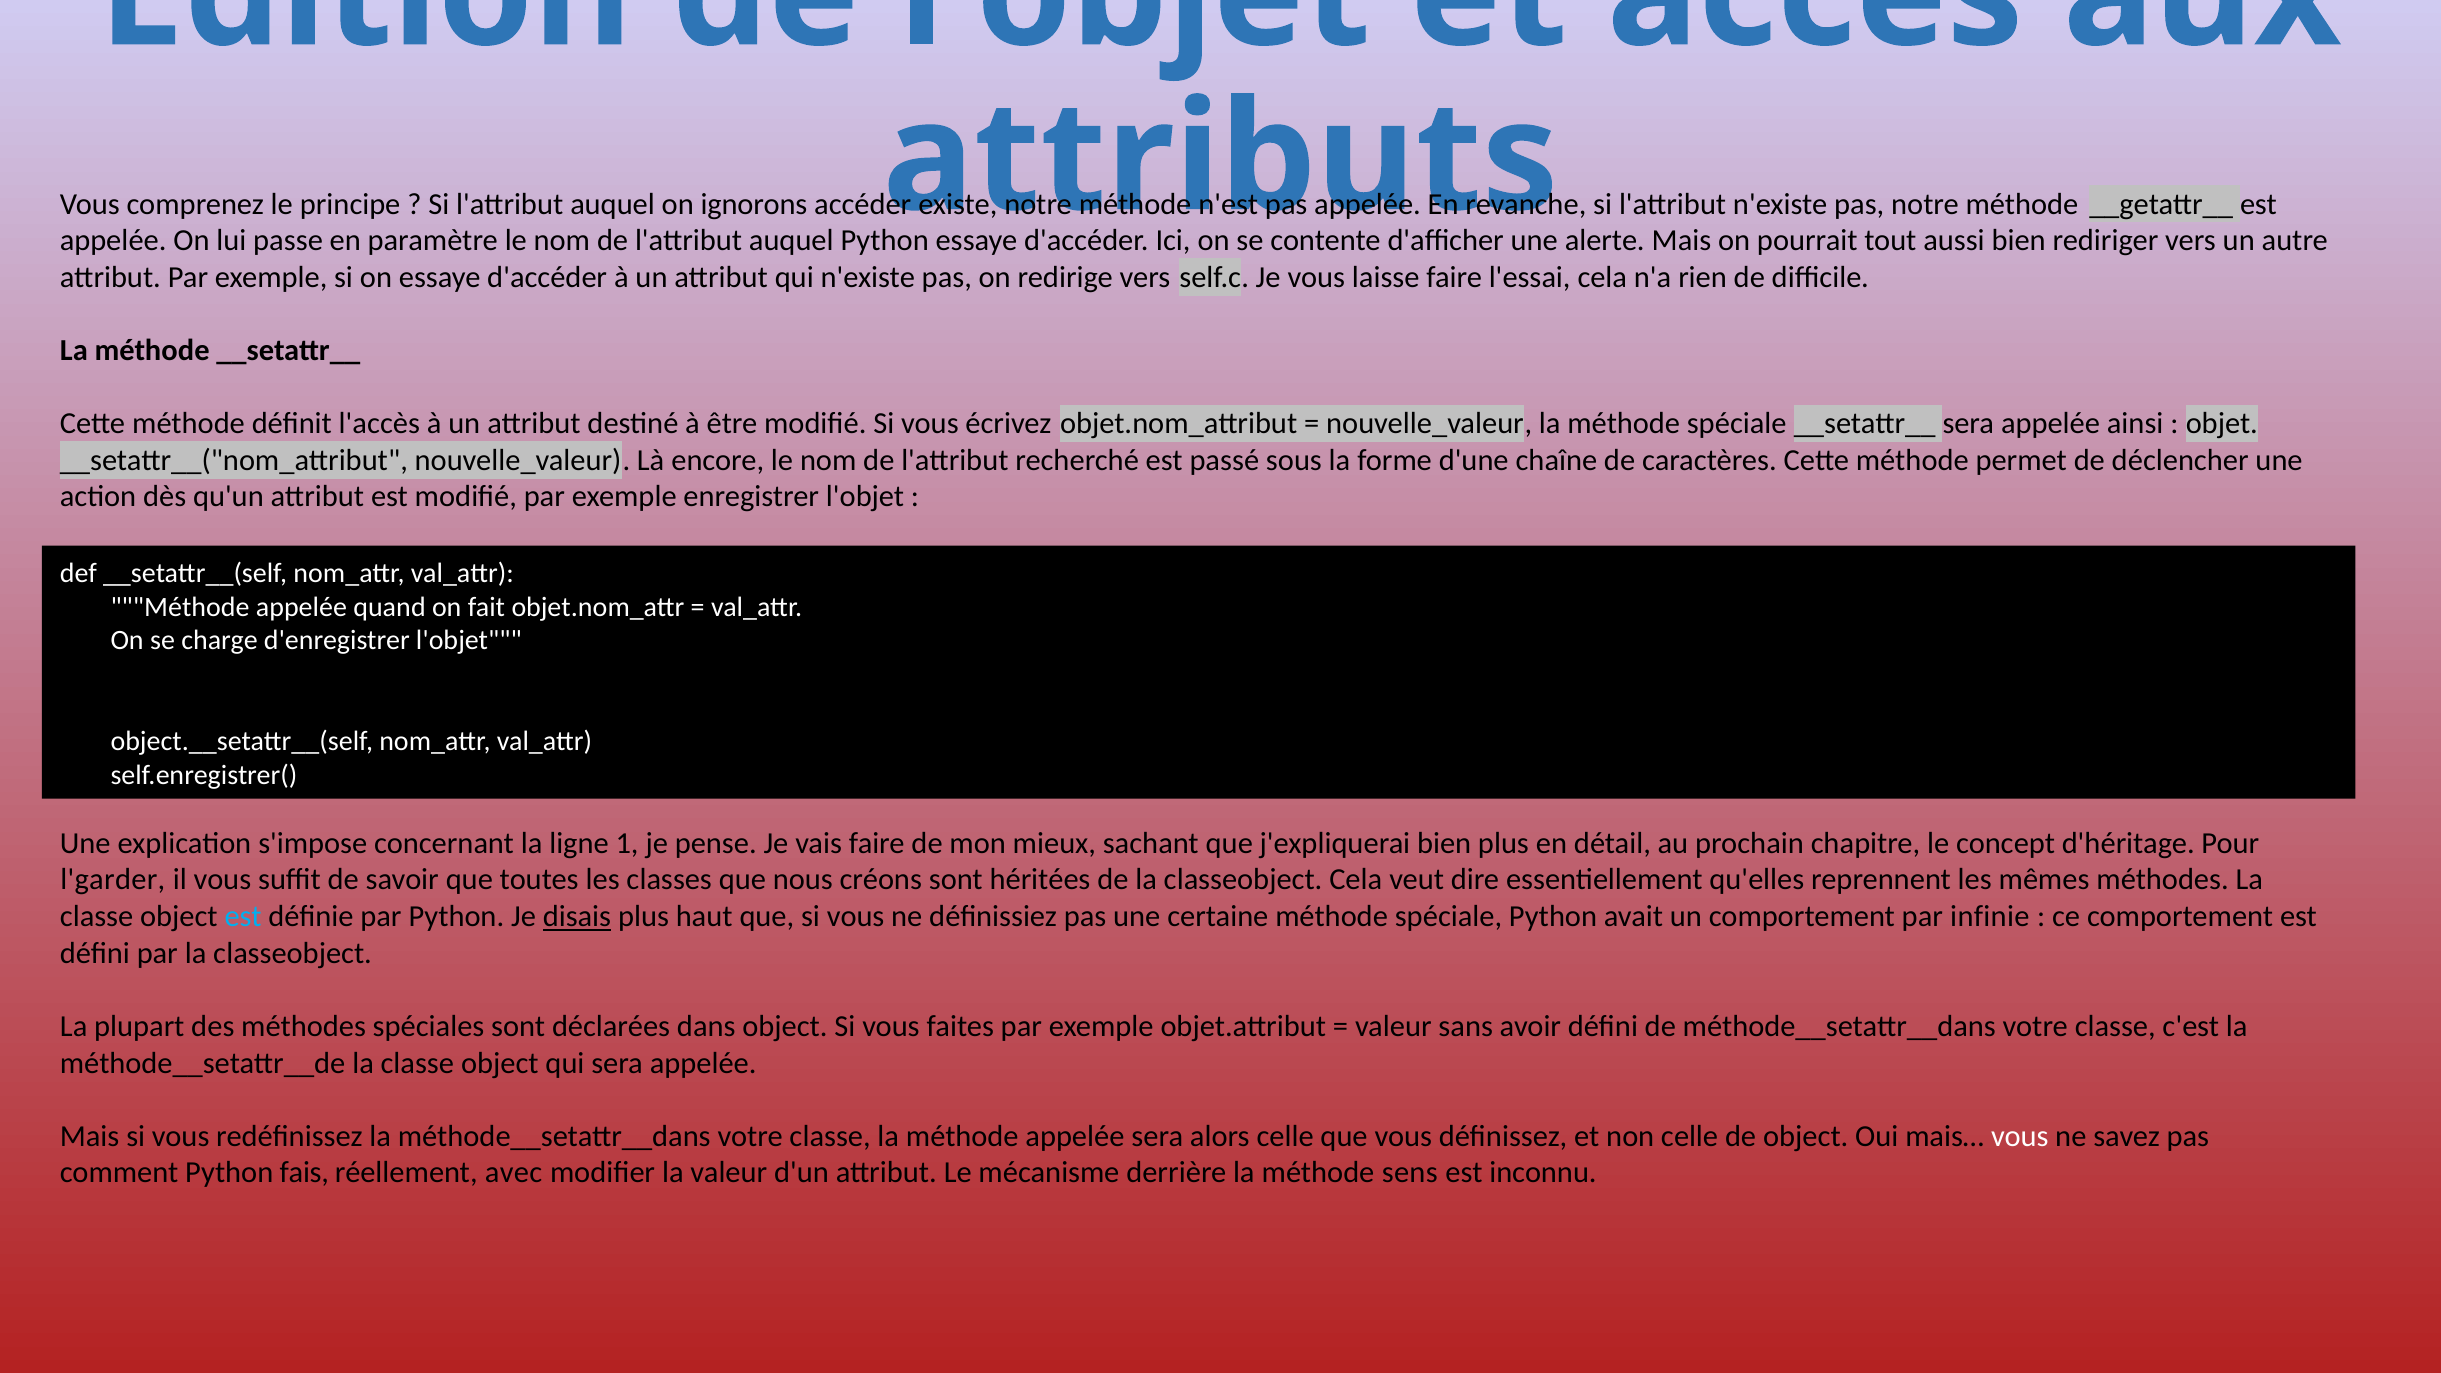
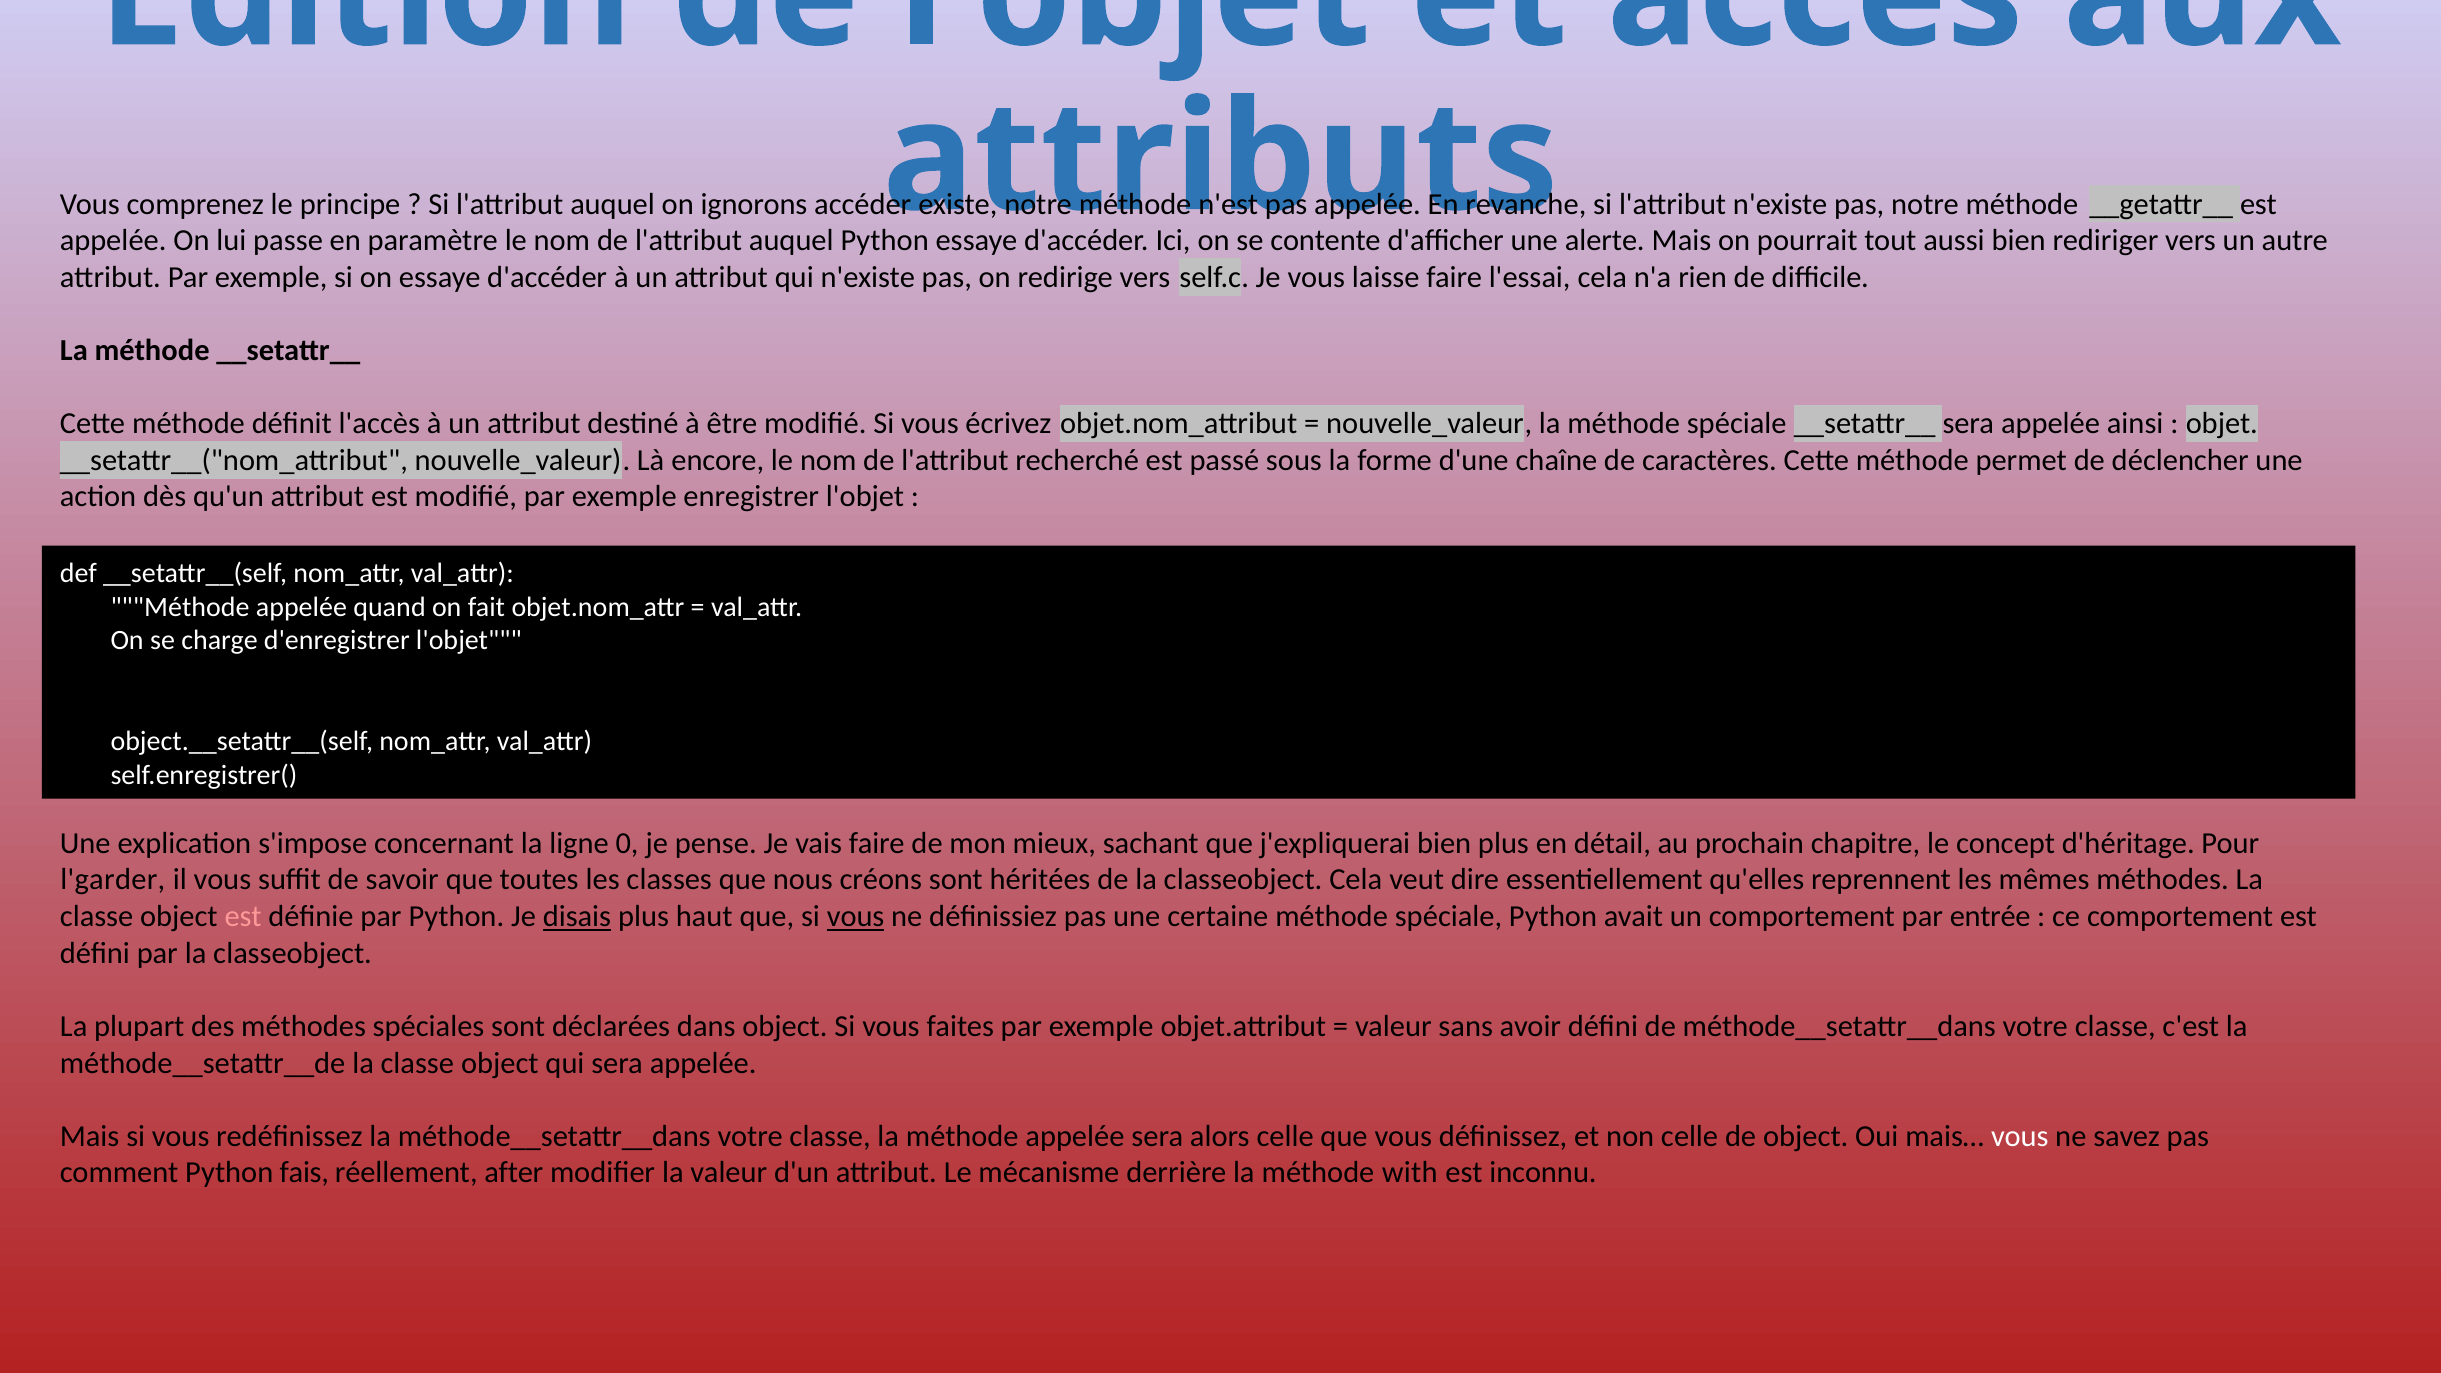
1: 1 -> 0
est at (243, 917) colour: light blue -> pink
vous at (856, 917) underline: none -> present
infinie: infinie -> entrée
avec: avec -> after
sens: sens -> with
